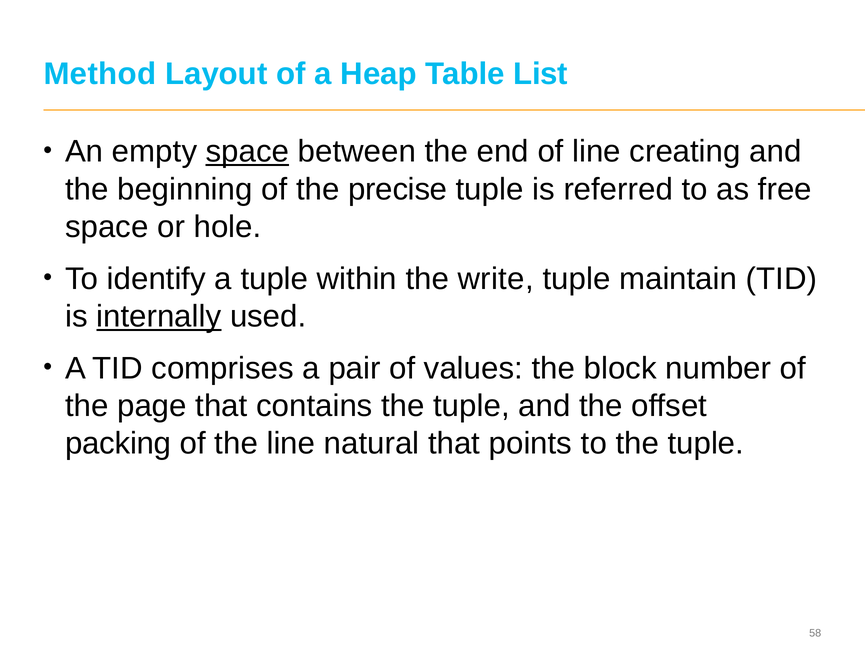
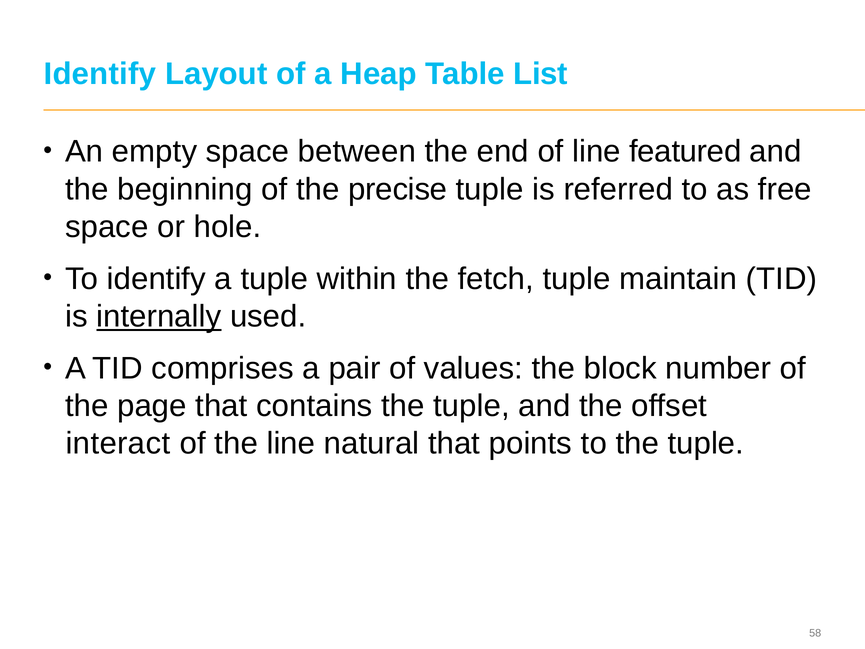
Method at (100, 74): Method -> Identify
space at (247, 152) underline: present -> none
creating: creating -> featured
write: write -> fetch
packing: packing -> interact
